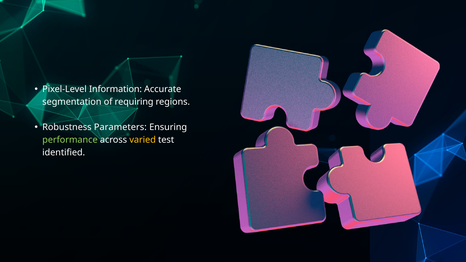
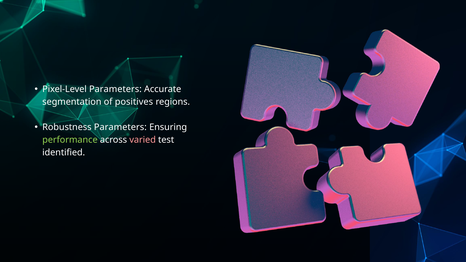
Pixel-Level Information: Information -> Parameters
requiring: requiring -> positives
varied colour: yellow -> pink
